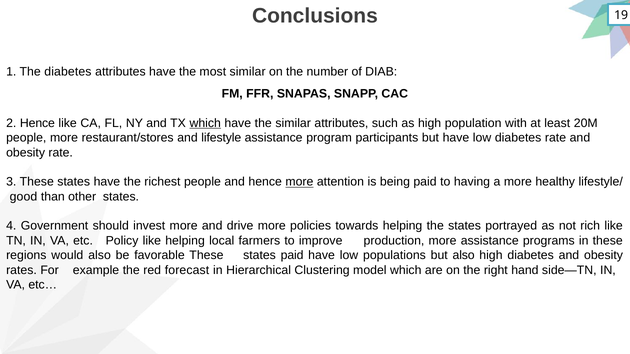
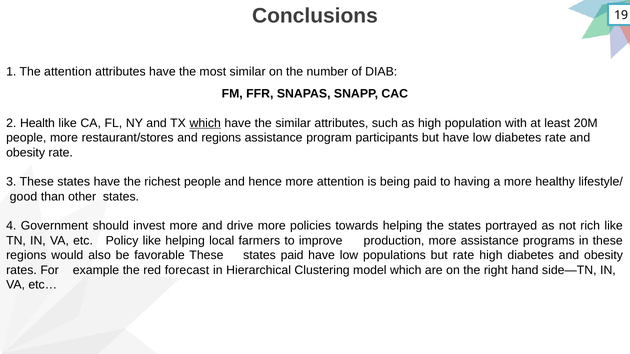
The diabetes: diabetes -> attention
2 Hence: Hence -> Health
and lifestyle: lifestyle -> regions
more at (299, 182) underline: present -> none
but also: also -> rate
